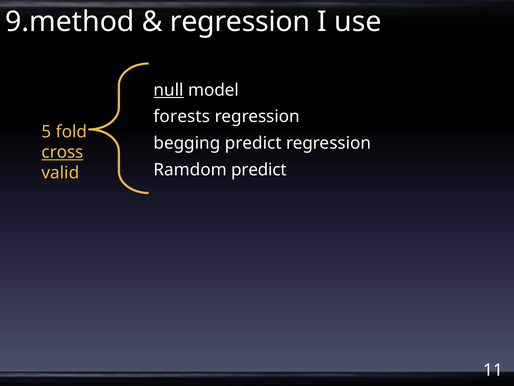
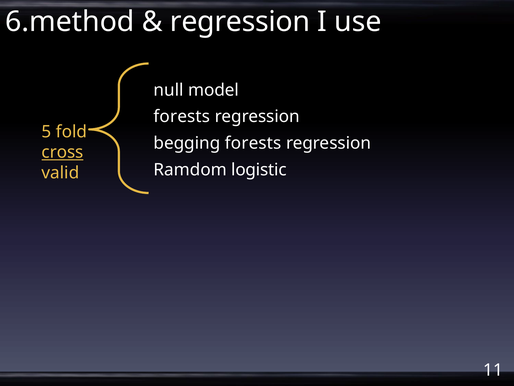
9.method: 9.method -> 6.method
null underline: present -> none
begging predict: predict -> forests
Ramdom predict: predict -> logistic
